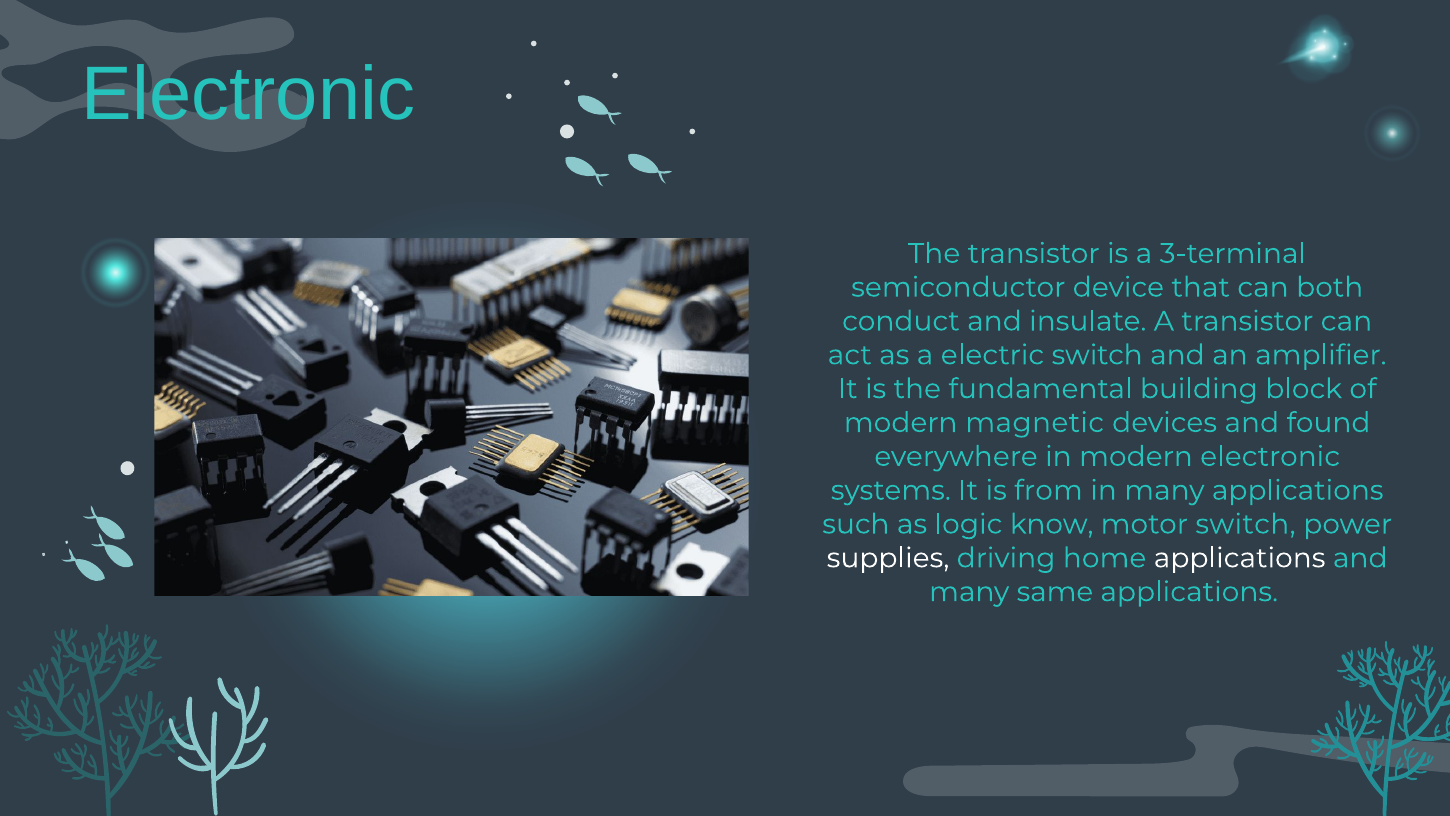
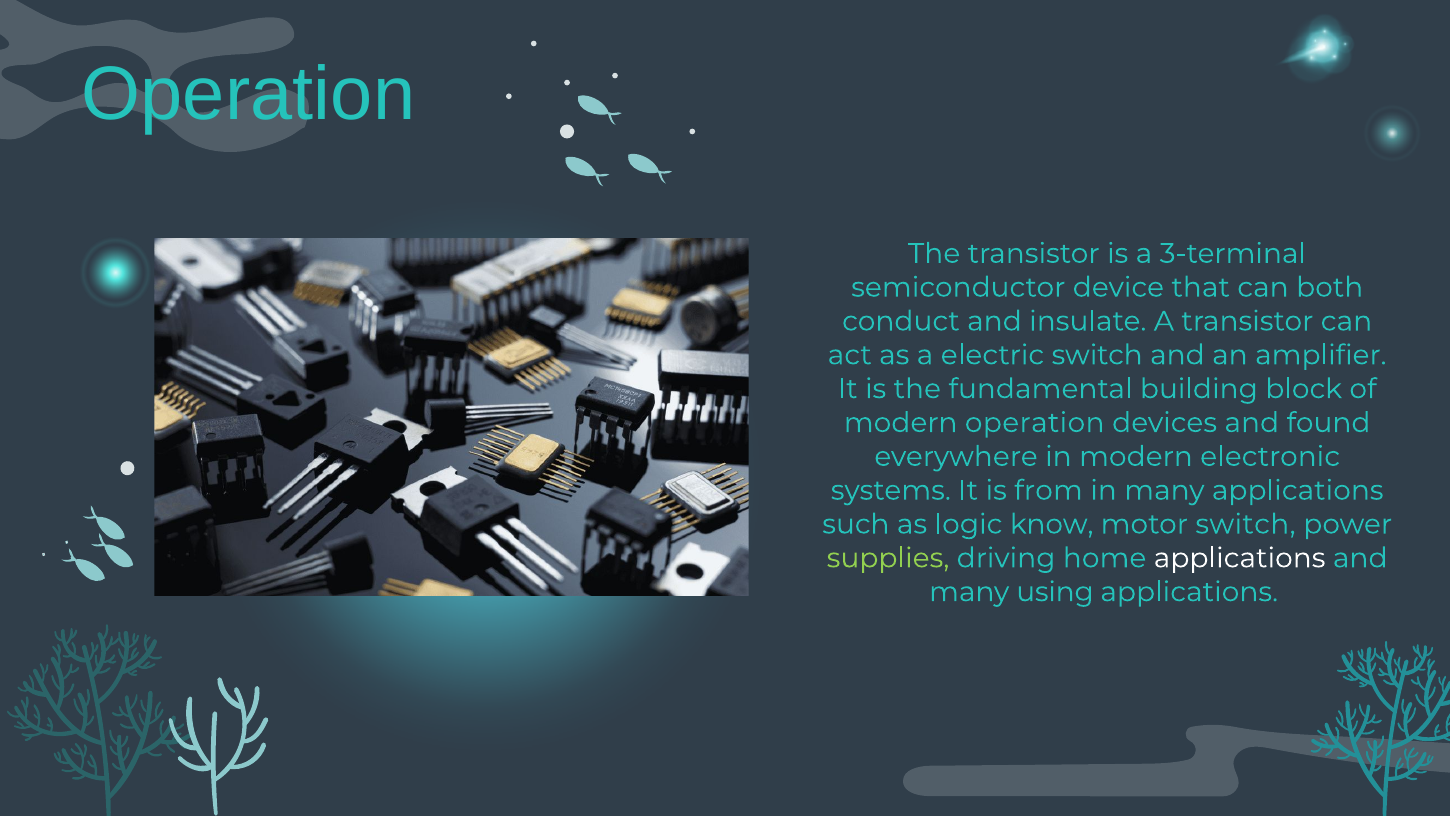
Electronic at (248, 94): Electronic -> Operation
modern magnetic: magnetic -> operation
supplies colour: white -> light green
same: same -> using
